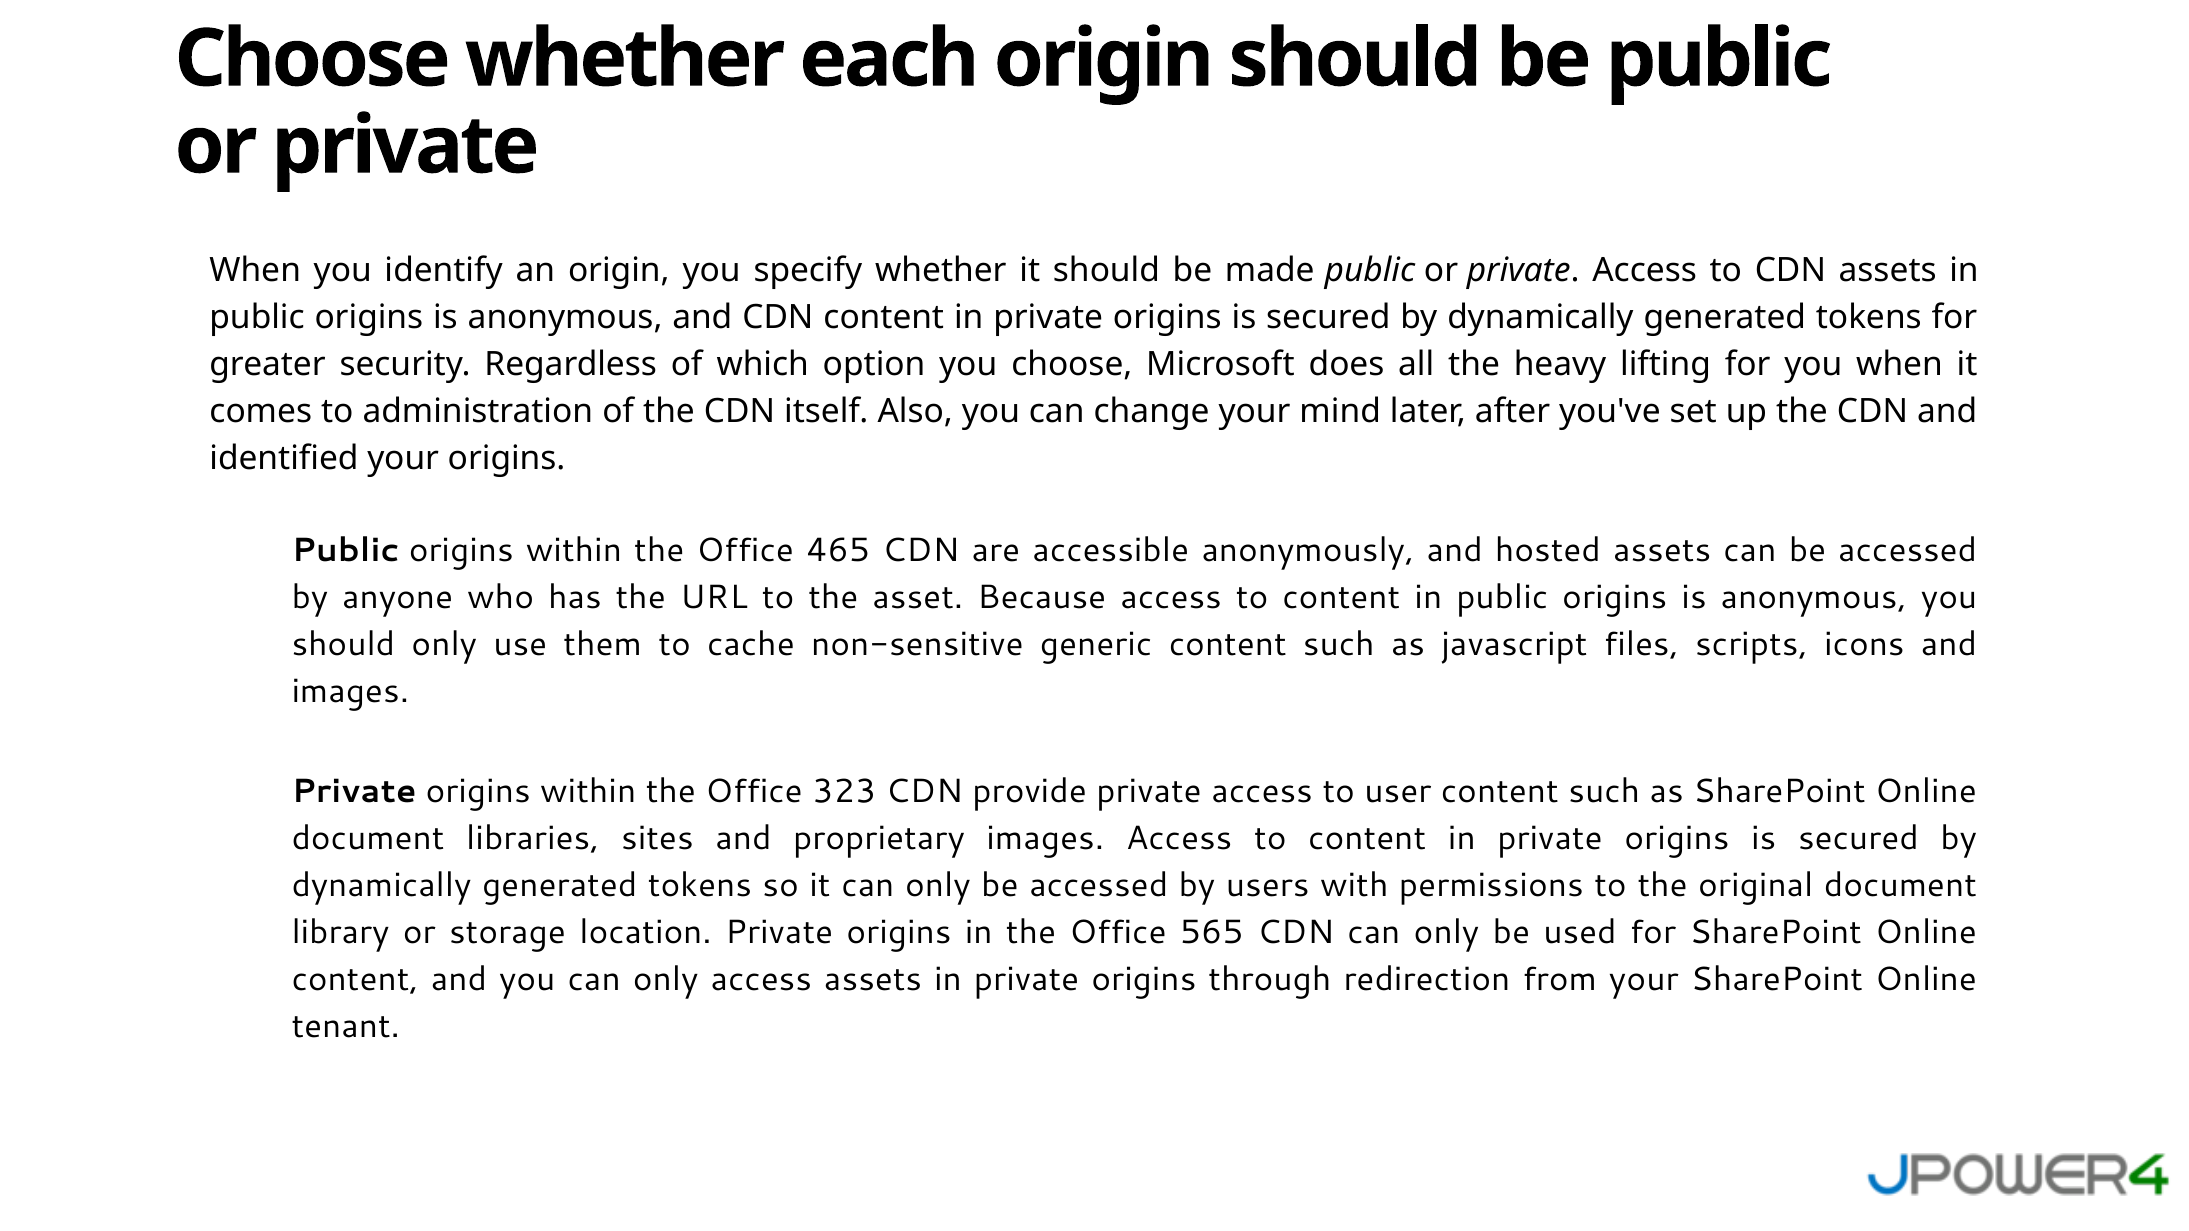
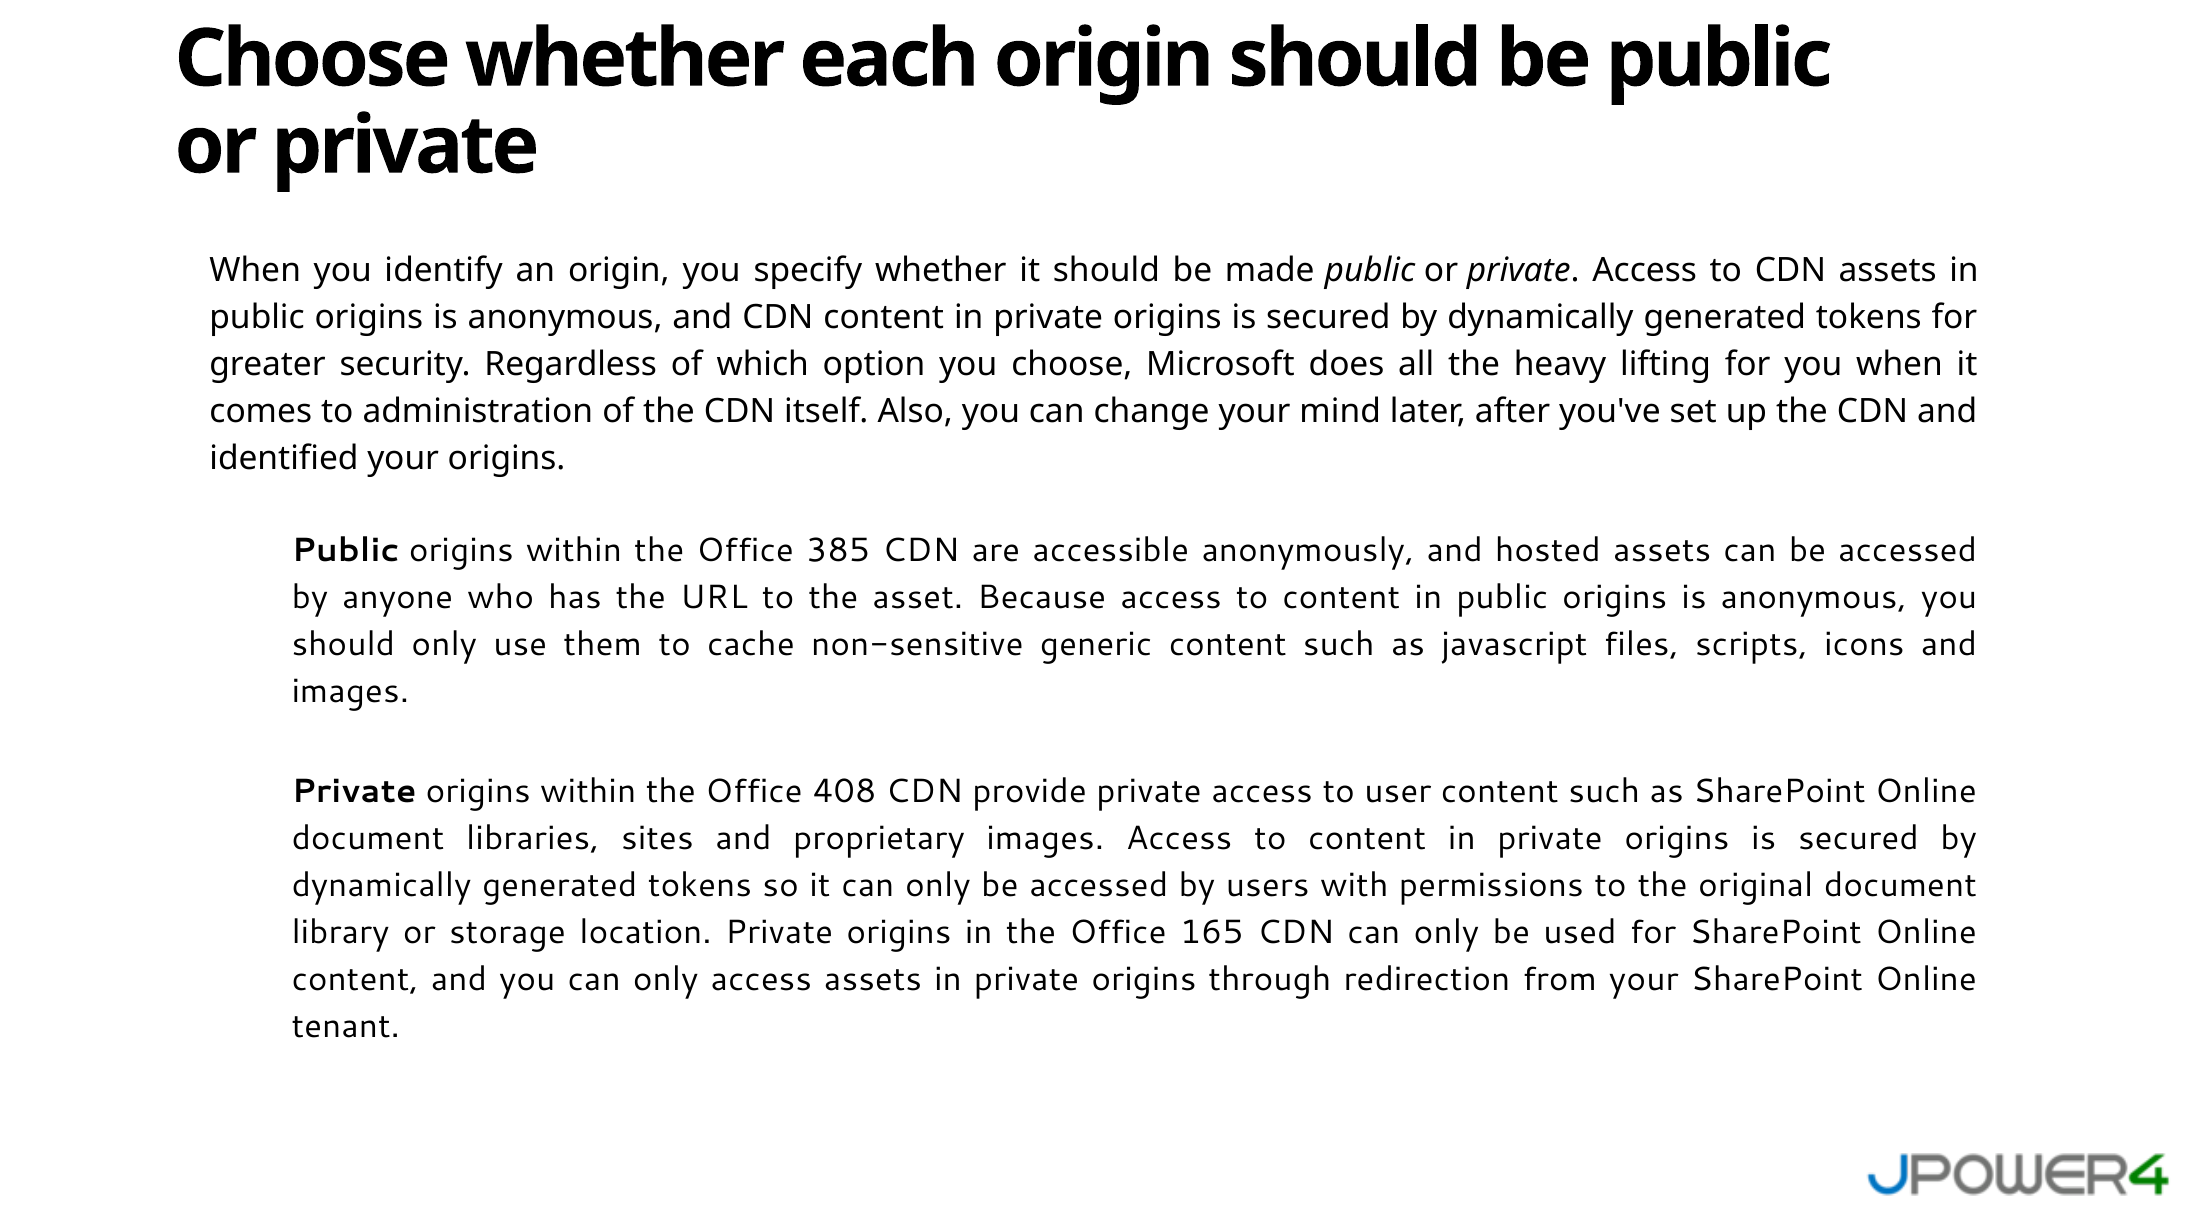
465: 465 -> 385
323: 323 -> 408
565: 565 -> 165
